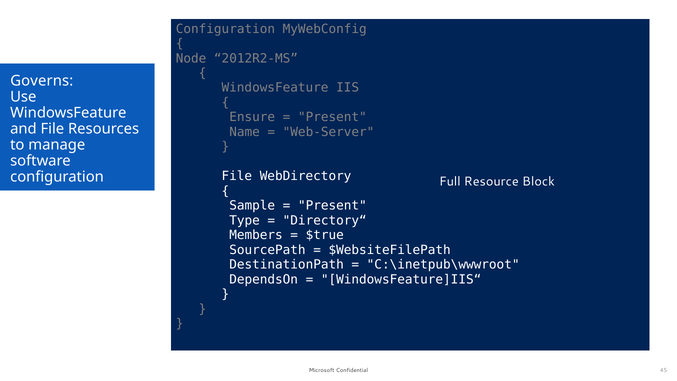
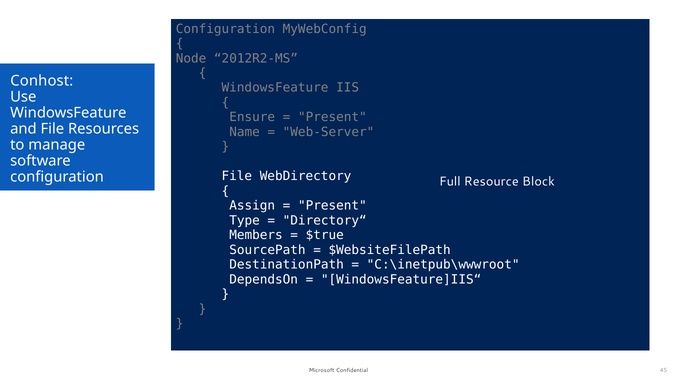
Governs: Governs -> Conhost
Sample: Sample -> Assign
